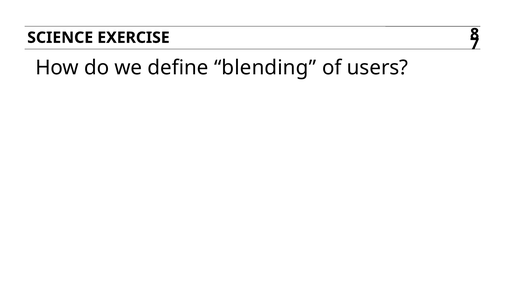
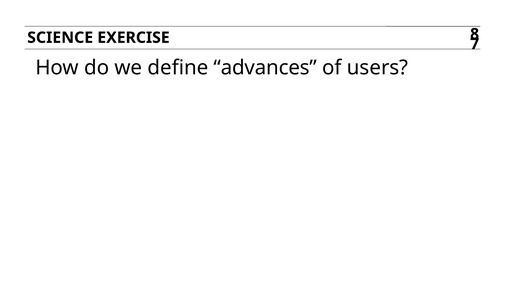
blending: blending -> advances
